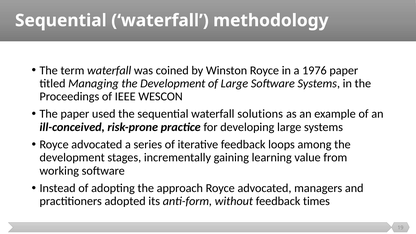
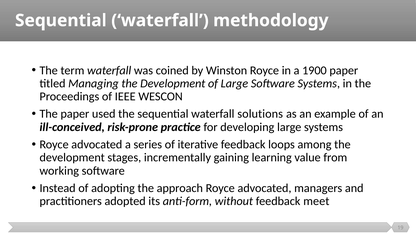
1976: 1976 -> 1900
times: times -> meet
